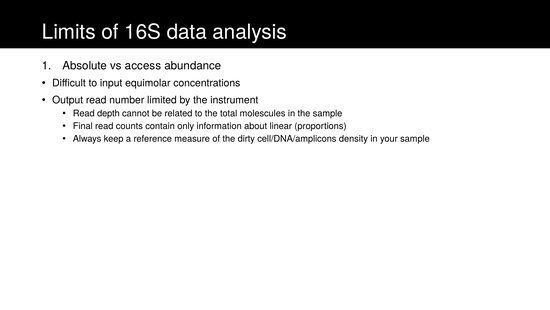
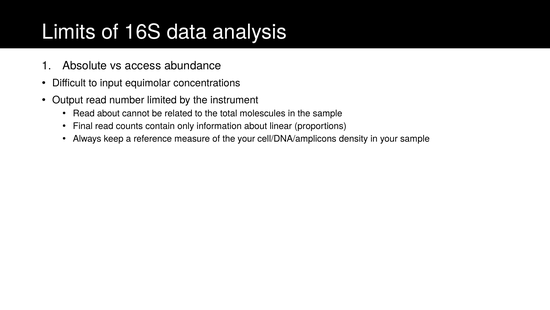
Read depth: depth -> about
the dirty: dirty -> your
